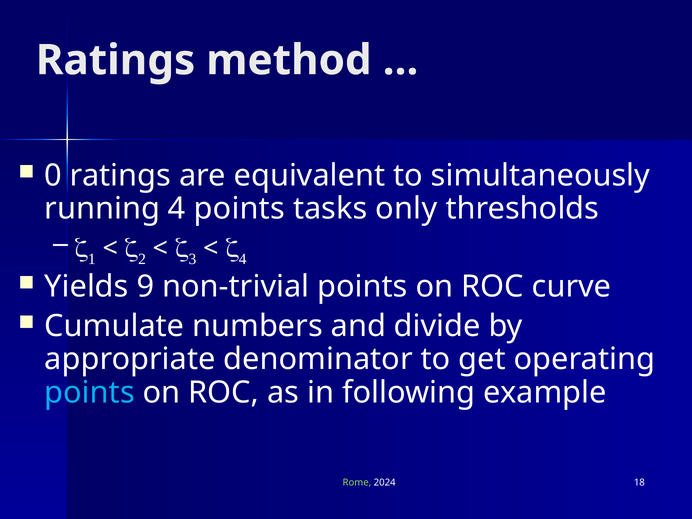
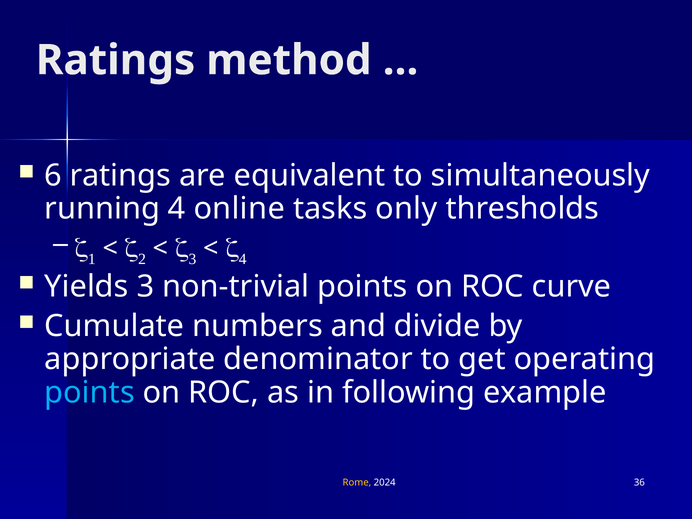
0: 0 -> 6
4 points: points -> online
Yields 9: 9 -> 3
Rome colour: light green -> yellow
18: 18 -> 36
